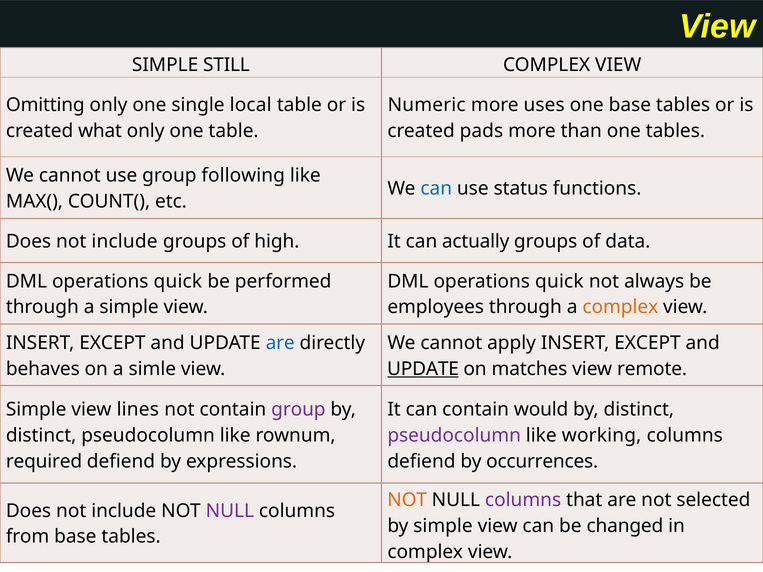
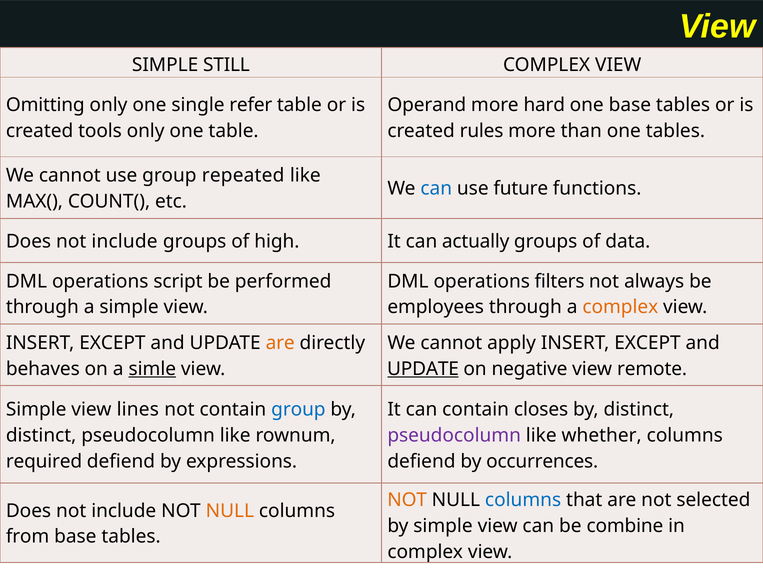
local: local -> refer
Numeric: Numeric -> Operand
uses: uses -> hard
what: what -> tools
pads: pads -> rules
following: following -> repeated
status: status -> future
quick at (178, 281): quick -> script
quick at (559, 281): quick -> filters
are at (280, 343) colour: blue -> orange
simle underline: none -> present
matches: matches -> negative
group at (298, 410) colour: purple -> blue
would: would -> closes
working: working -> whether
columns at (523, 500) colour: purple -> blue
NULL at (230, 511) colour: purple -> orange
changed: changed -> combine
